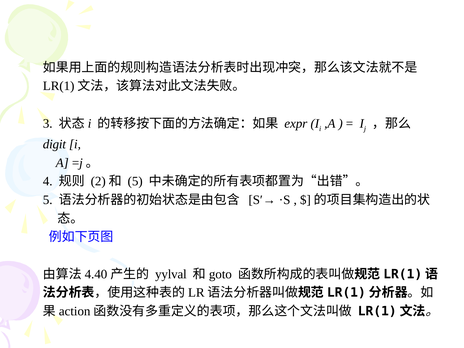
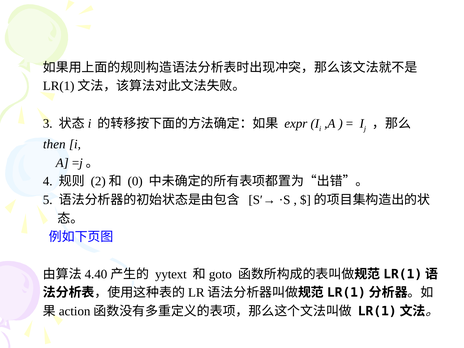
digit: digit -> then
5 at (135, 181): 5 -> 0
yylval: yylval -> yytext
